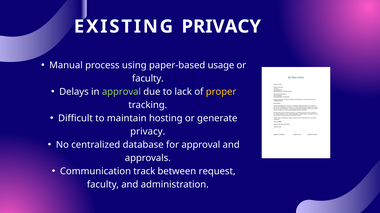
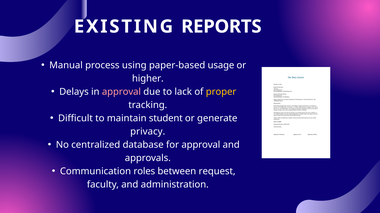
EXISTING PRIVACY: PRIVACY -> REPORTS
faculty at (148, 79): faculty -> higher
approval at (121, 92) colour: light green -> pink
hosting: hosting -> student
track: track -> roles
